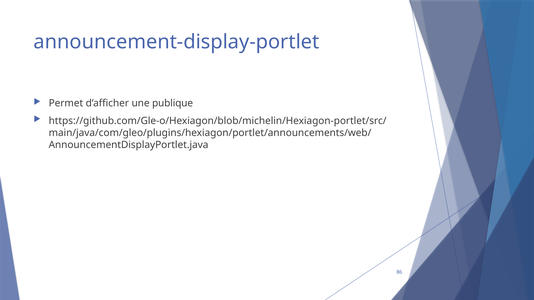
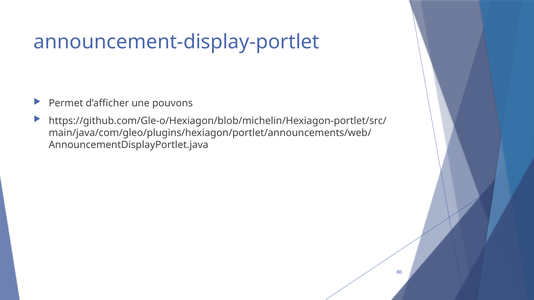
publique: publique -> pouvons
